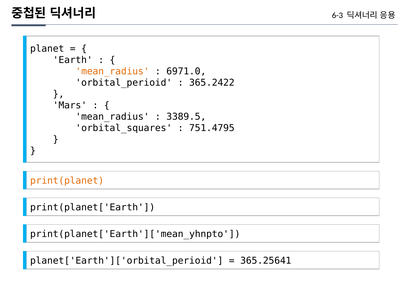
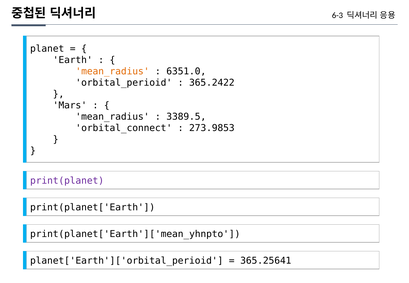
6971.0: 6971.0 -> 6351.0
orbital_squares: orbital_squares -> orbital_connect
751.4795: 751.4795 -> 273.9853
print(planet colour: orange -> purple
